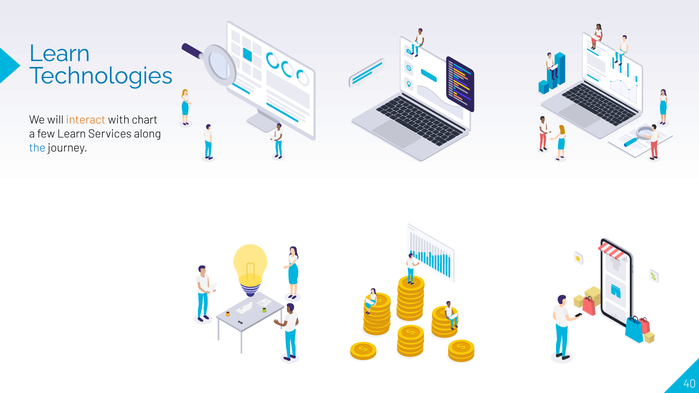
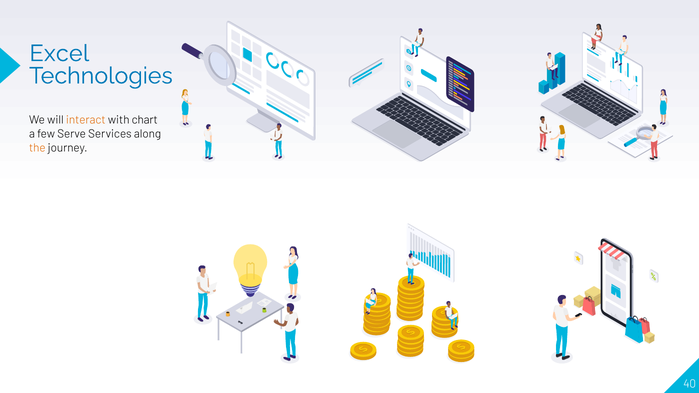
Learn at (60, 53): Learn -> Excel
few Learn: Learn -> Serve
the colour: blue -> orange
